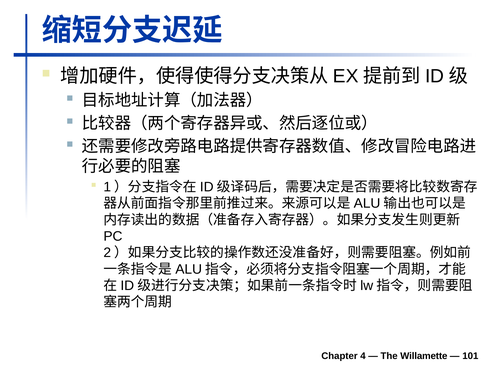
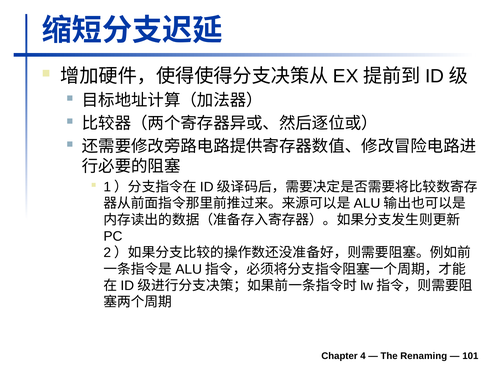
Willamette: Willamette -> Renaming
